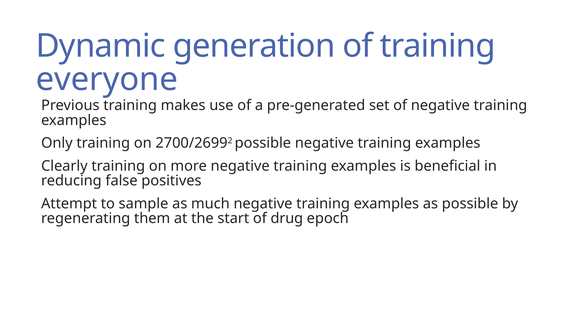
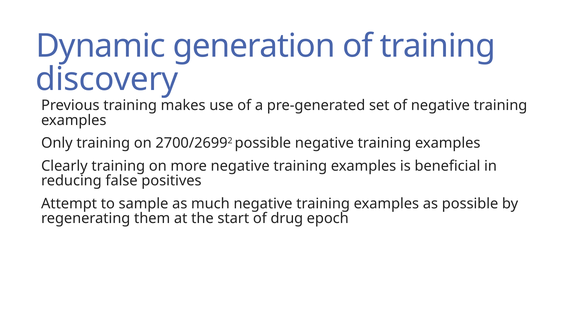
everyone: everyone -> discovery
